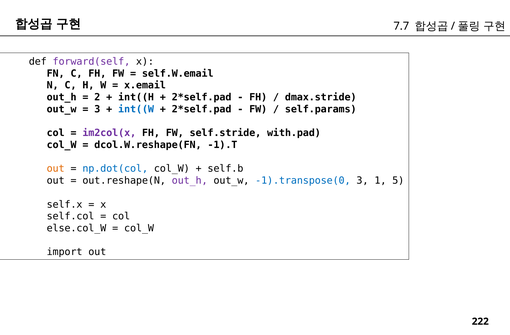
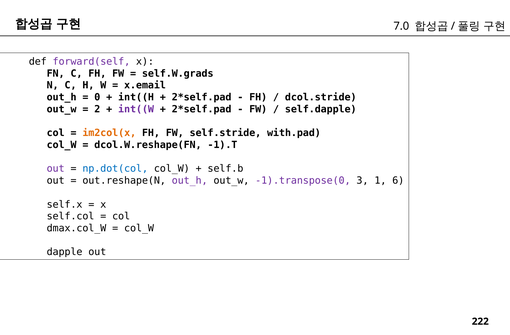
7.7: 7.7 -> 7.0
self.W.email: self.W.email -> self.W.grads
2: 2 -> 0
dmax.stride: dmax.stride -> dcol.stride
3 at (97, 109): 3 -> 2
int((W colour: blue -> purple
self.params: self.params -> self.dapple
im2col(x colour: purple -> orange
out at (56, 169) colour: orange -> purple
-1).transpose(0 colour: blue -> purple
5: 5 -> 6
else.col_W: else.col_W -> dmax.col_W
import: import -> dapple
